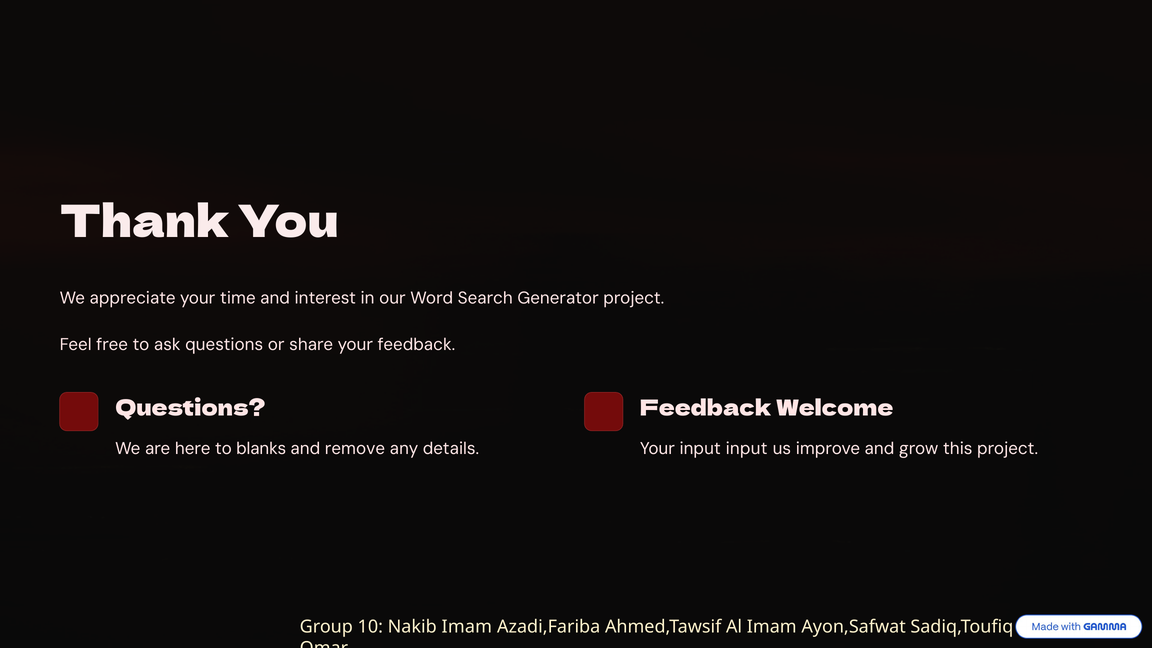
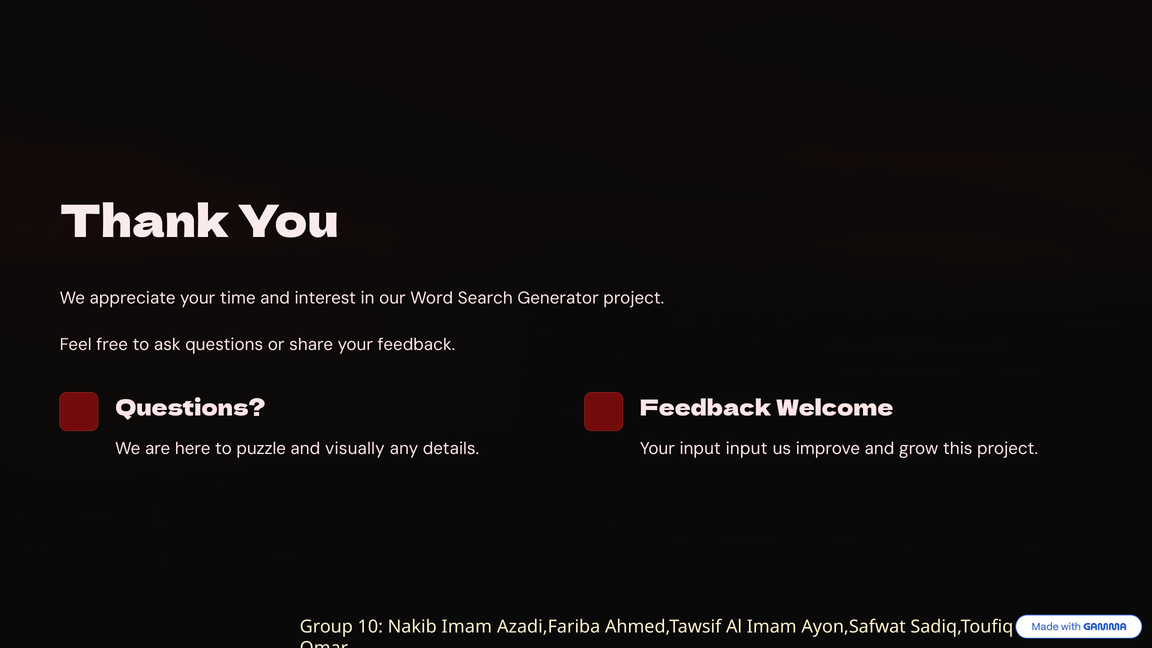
blanks: blanks -> puzzle
remove: remove -> visually
